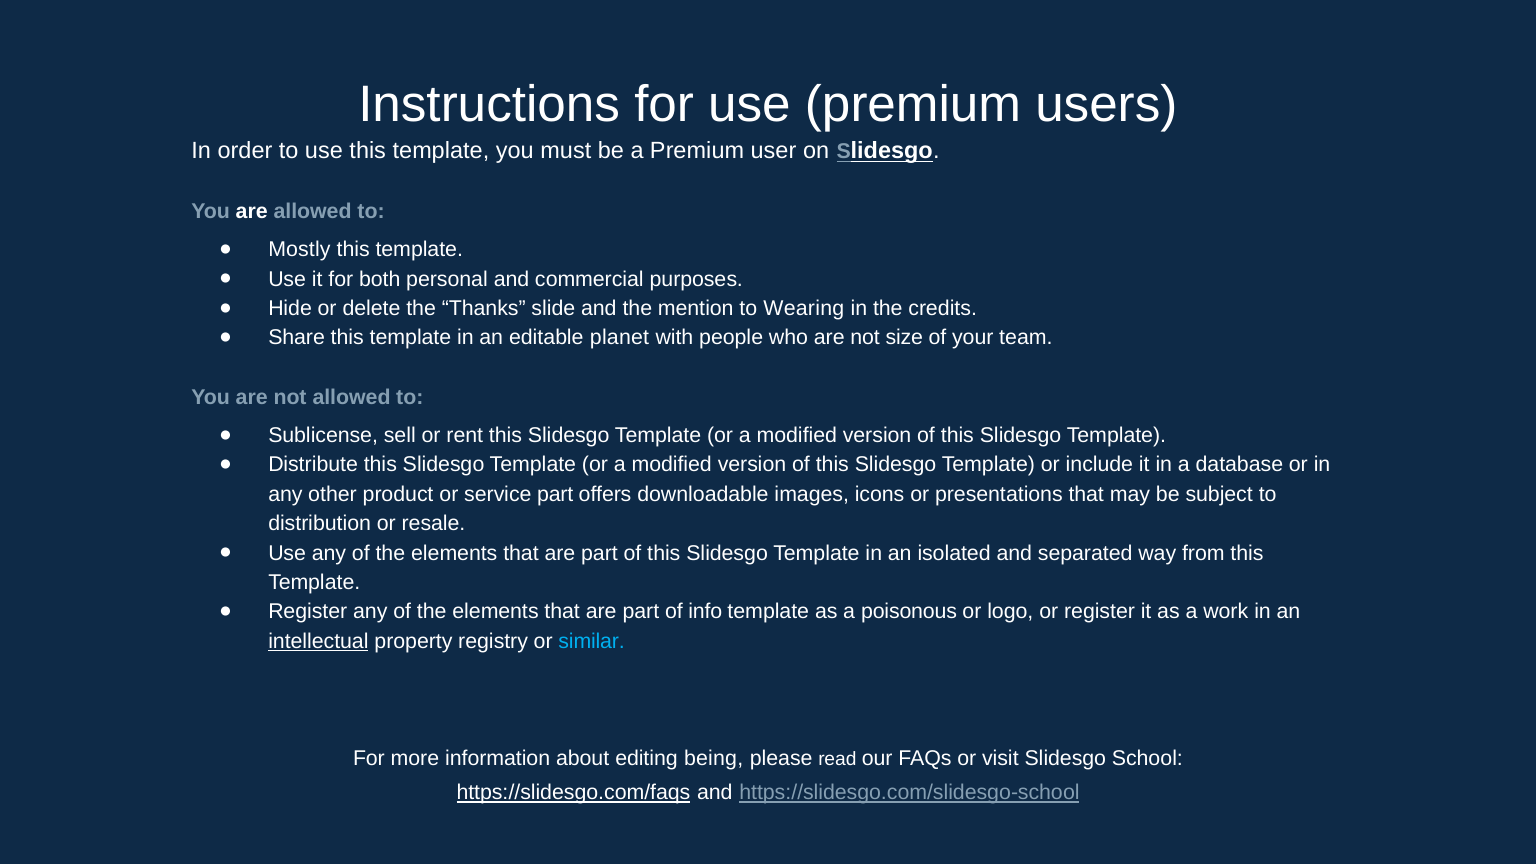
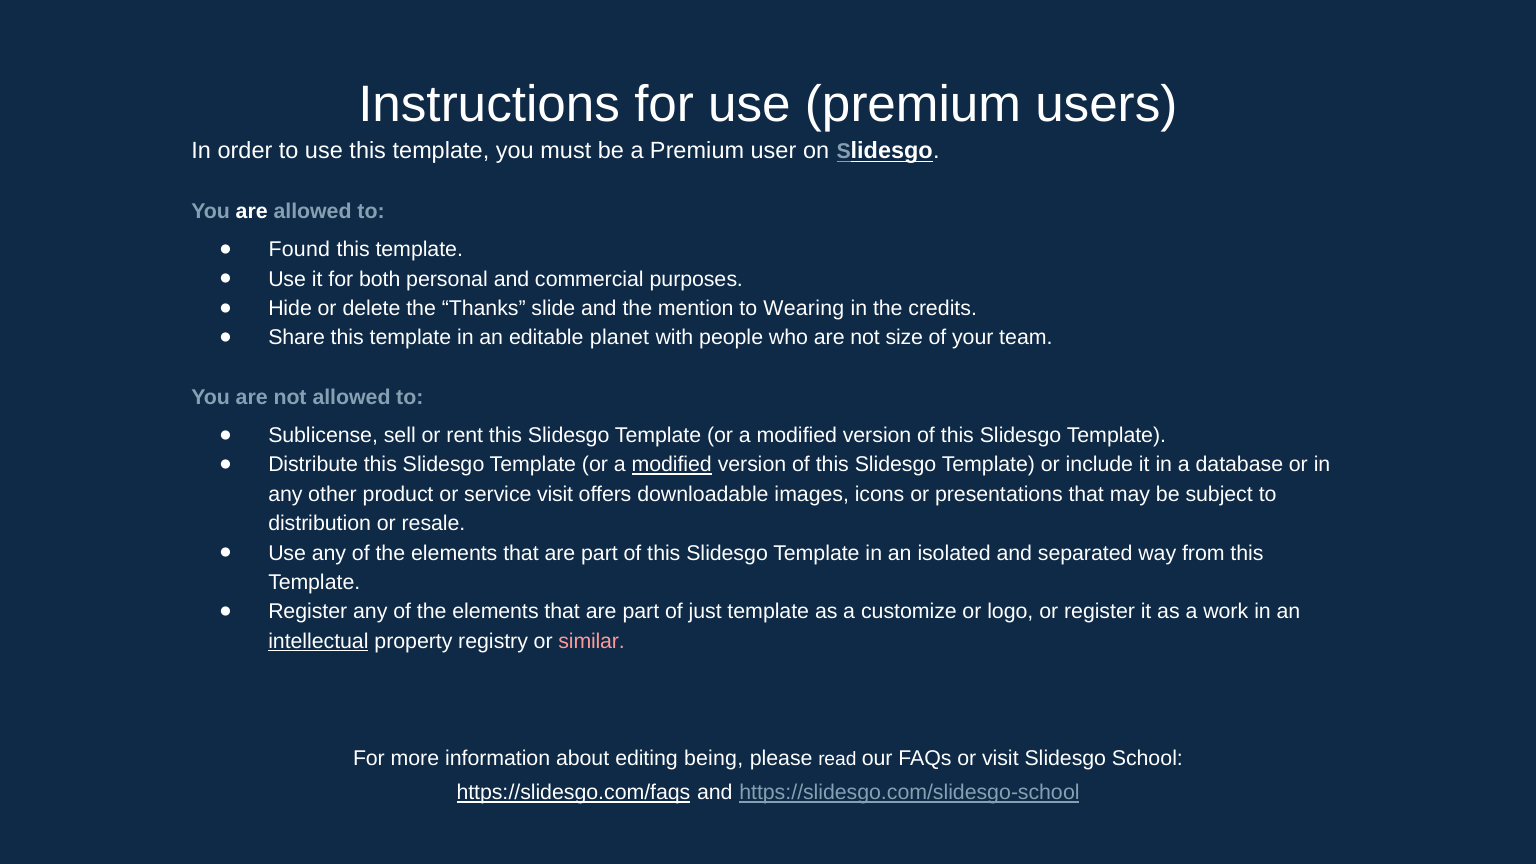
Mostly: Mostly -> Found
modified at (672, 465) underline: none -> present
service part: part -> visit
info: info -> just
poisonous: poisonous -> customize
similar colour: light blue -> pink
